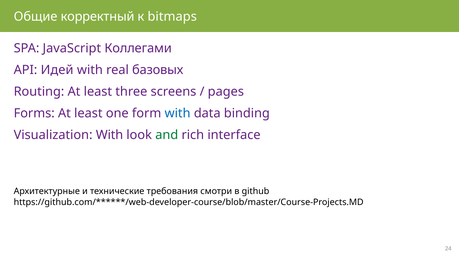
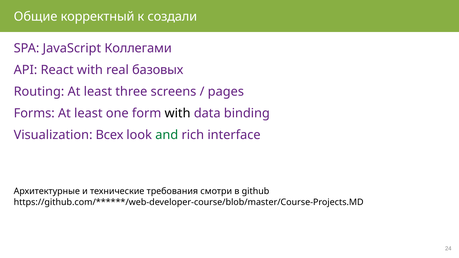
bitmaps: bitmaps -> создали
Идей: Идей -> React
with at (178, 113) colour: blue -> black
Visualization With: With -> Всех
